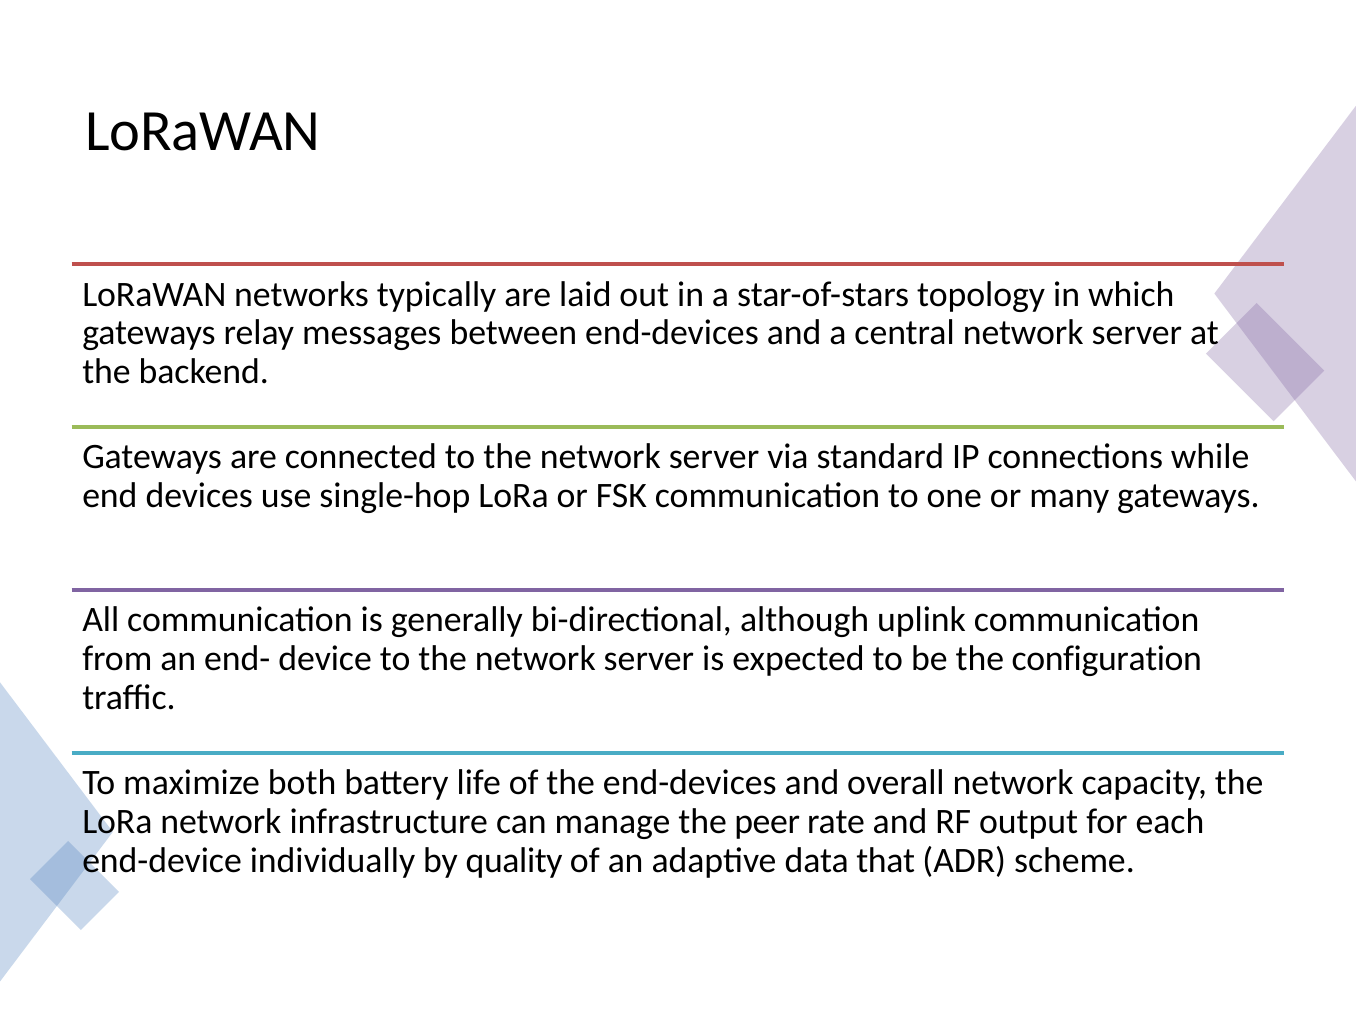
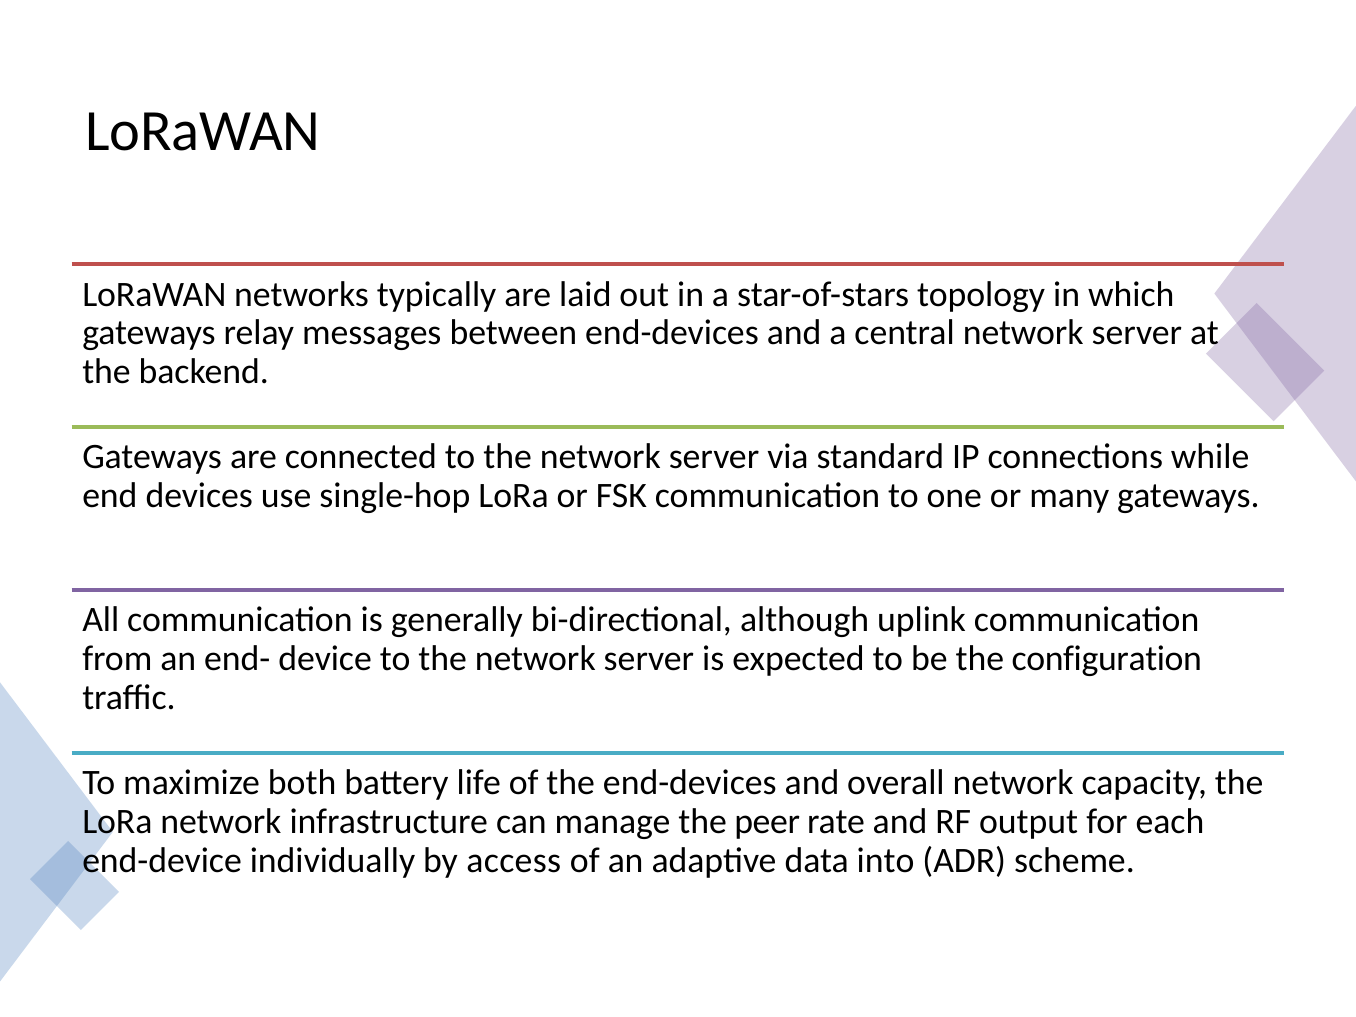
quality: quality -> access
that: that -> into
